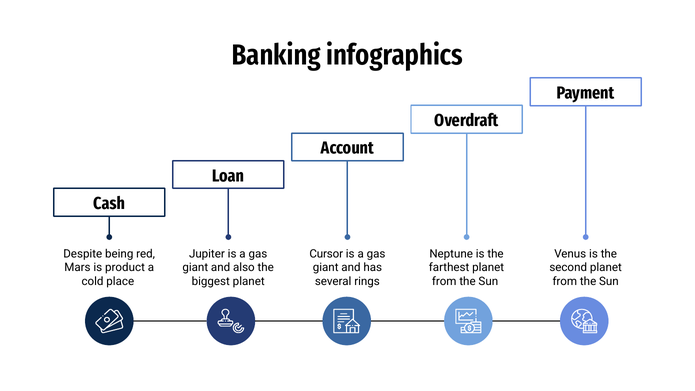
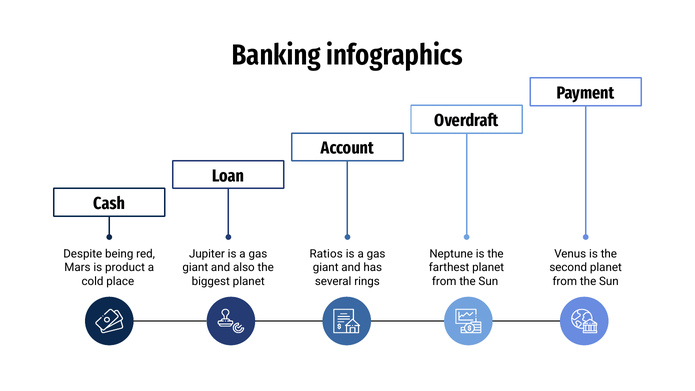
Cursor: Cursor -> Ratios
